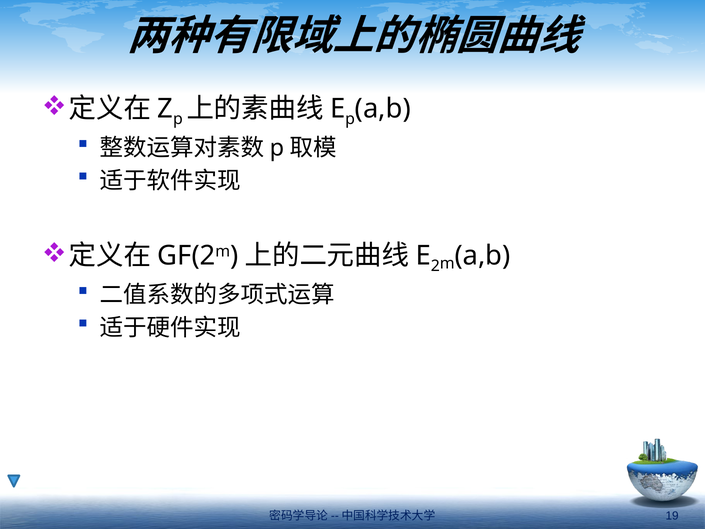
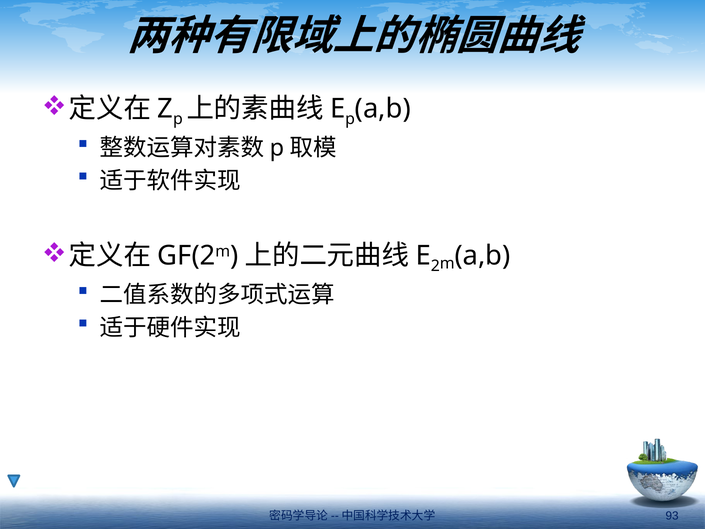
19: 19 -> 93
